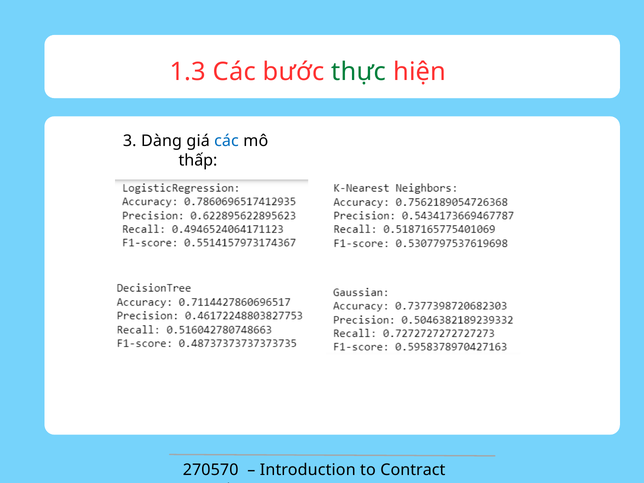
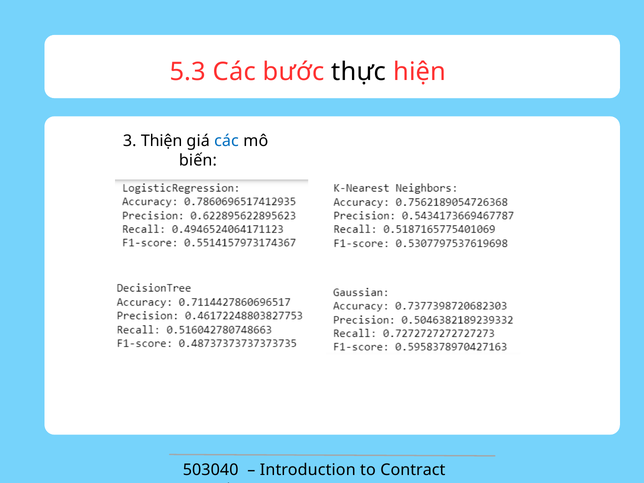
1.3: 1.3 -> 5.3
thực colour: green -> black
Dàng: Dàng -> Thiện
thấp: thấp -> biến
270570: 270570 -> 503040
